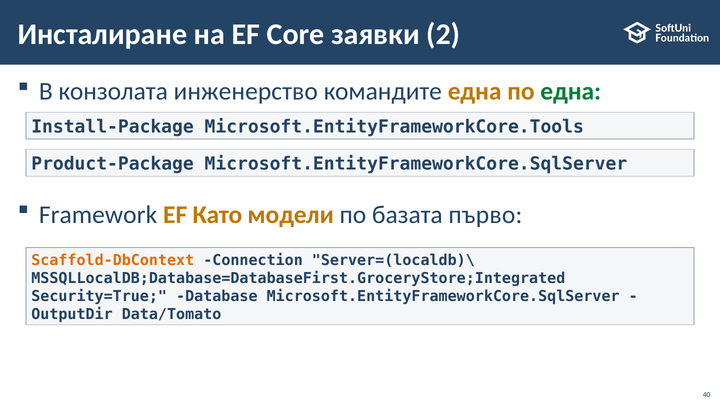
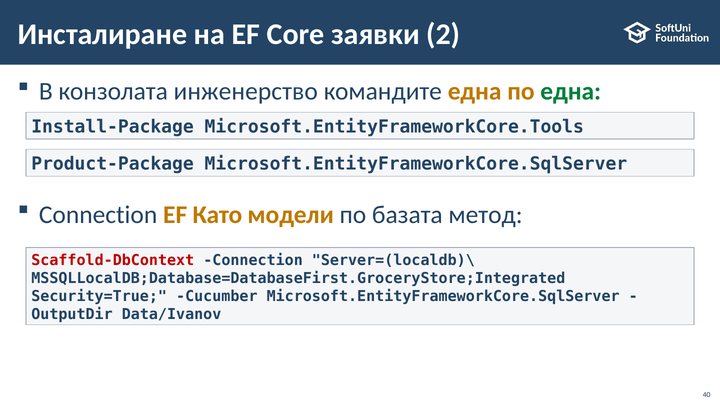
Framework at (98, 215): Framework -> Connection
първо: първо -> метод
Scaffold-DbContext colour: orange -> red
Database: Database -> Cucumber
Data/Tomato: Data/Tomato -> Data/Ivanov
